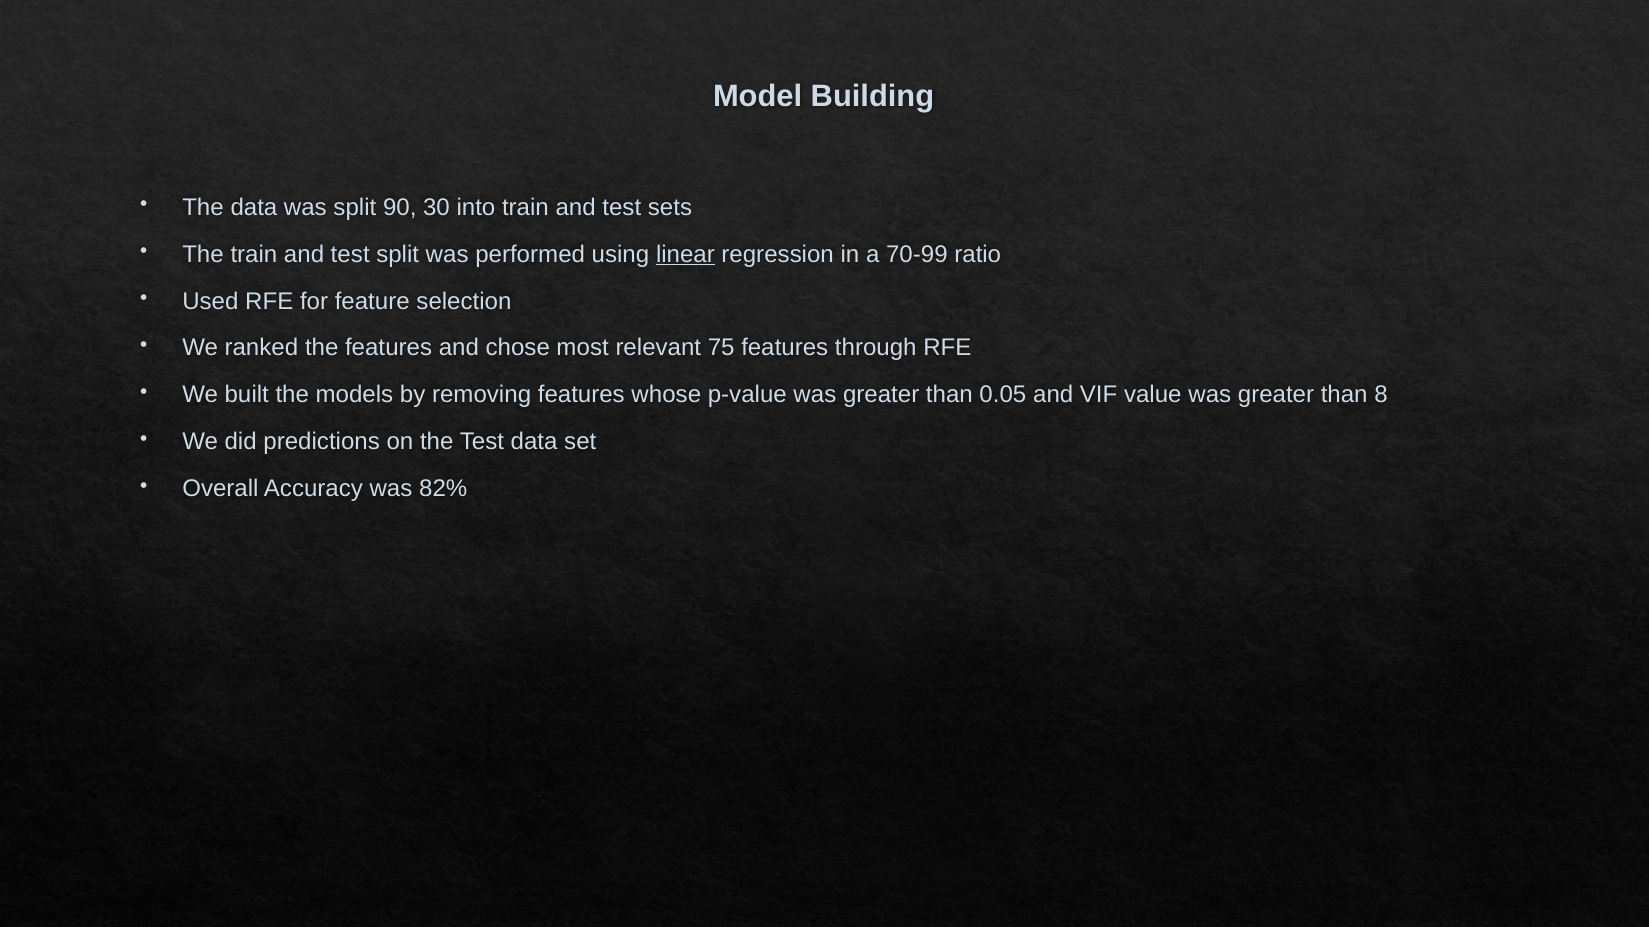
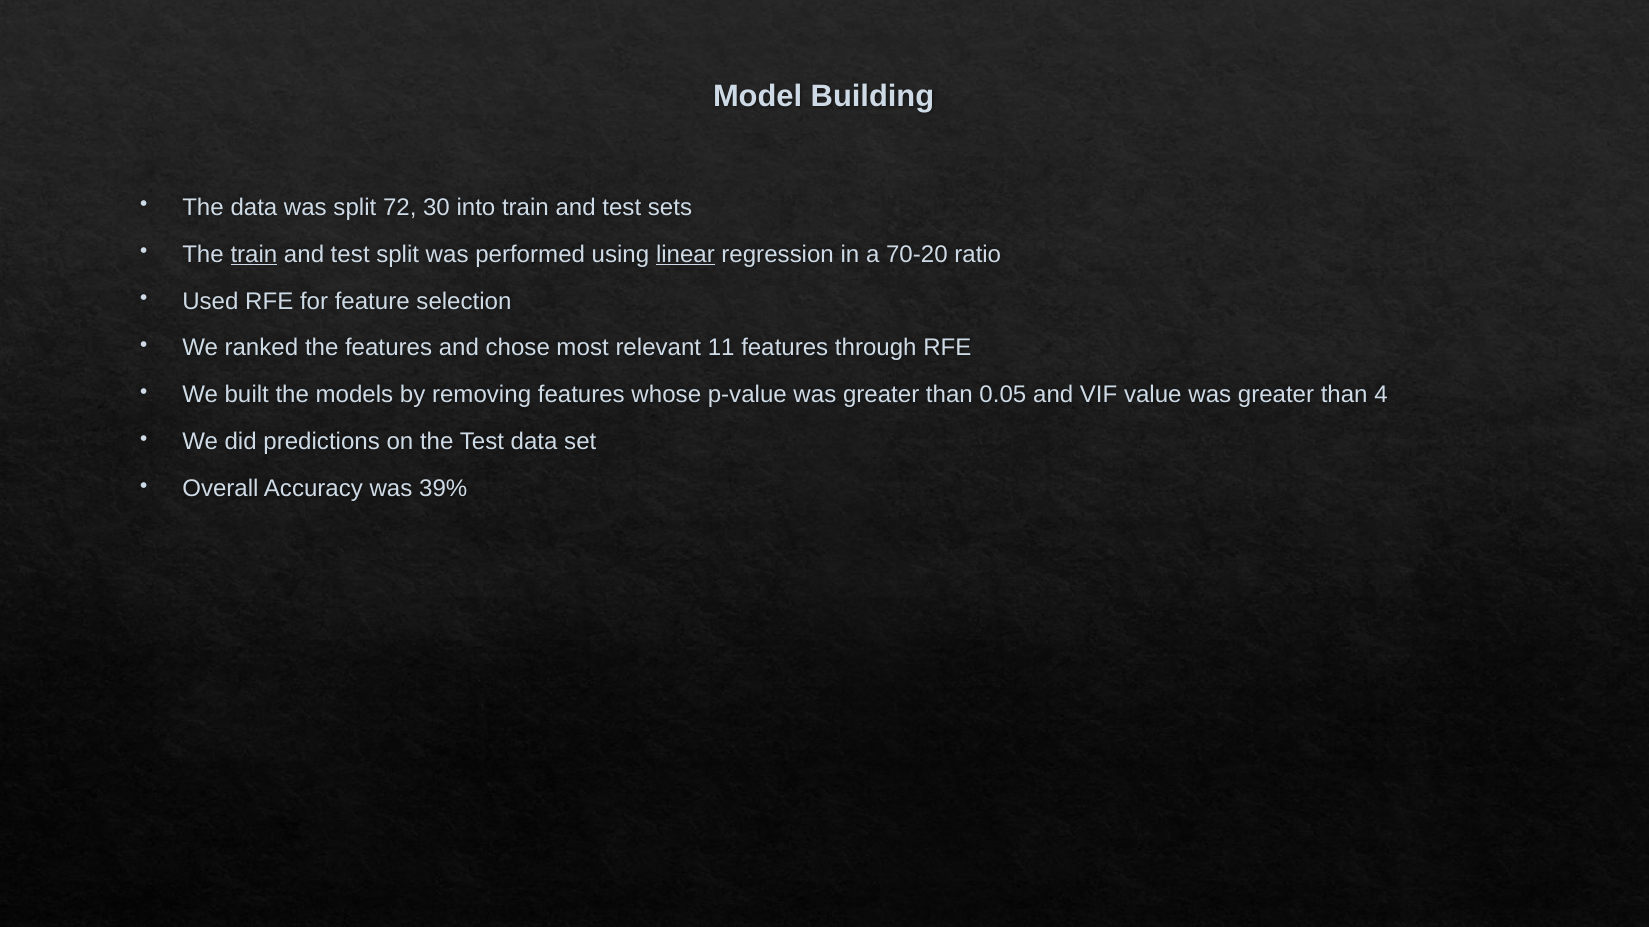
90: 90 -> 72
train at (254, 254) underline: none -> present
70-99: 70-99 -> 70-20
75: 75 -> 11
8: 8 -> 4
82%: 82% -> 39%
